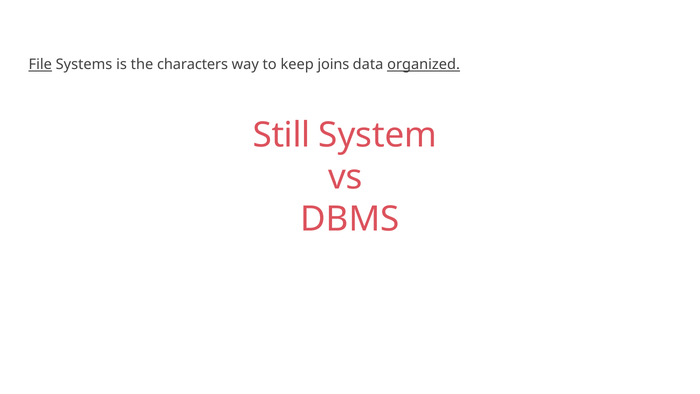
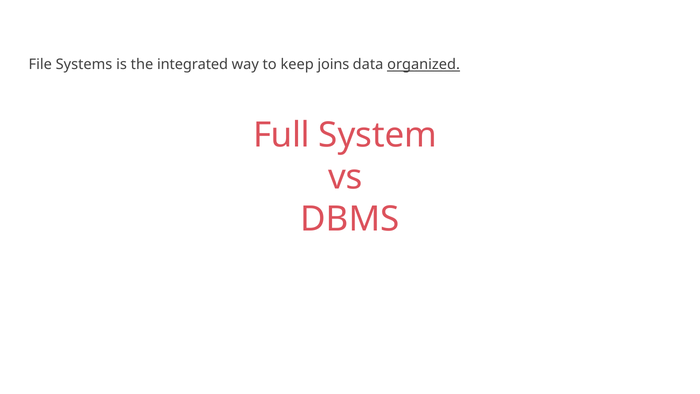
File underline: present -> none
characters: characters -> integrated
Still: Still -> Full
